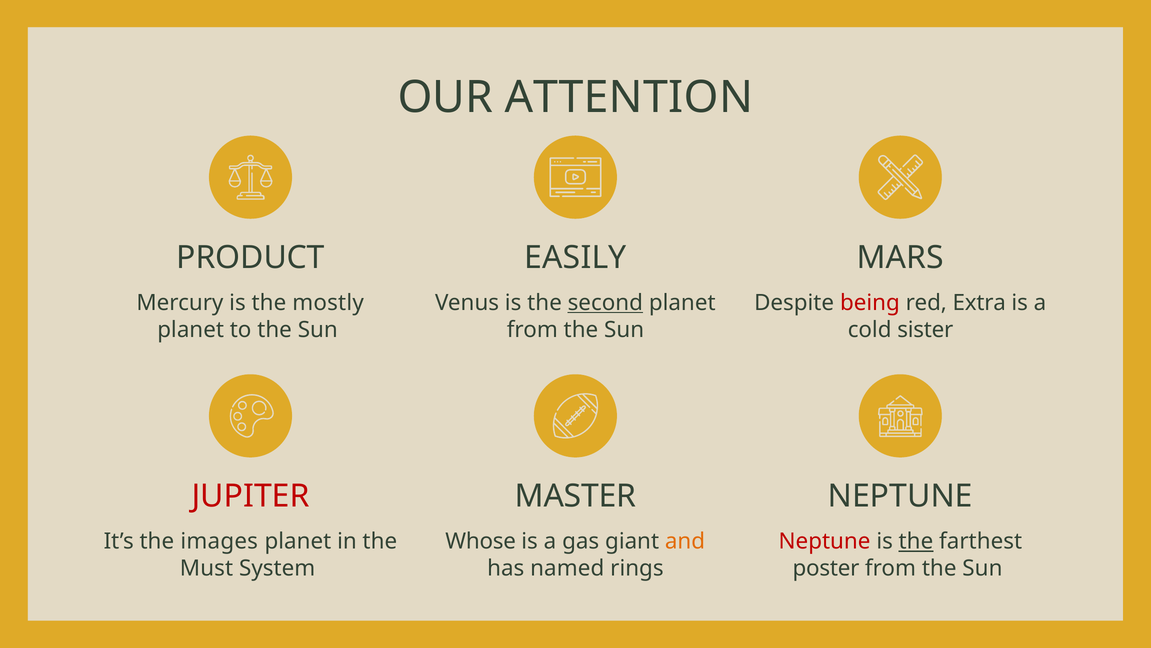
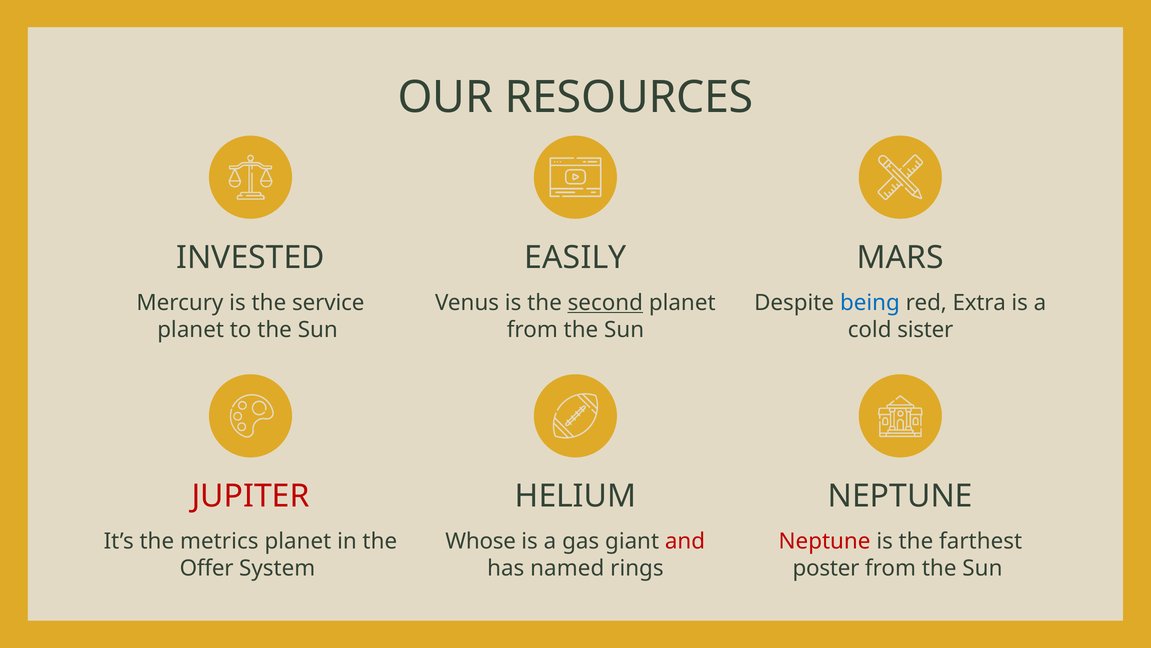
ATTENTION: ATTENTION -> RESOURCES
PRODUCT: PRODUCT -> INVESTED
mostly: mostly -> service
being colour: red -> blue
MASTER: MASTER -> HELIUM
images: images -> metrics
and colour: orange -> red
the at (916, 541) underline: present -> none
Must: Must -> Offer
